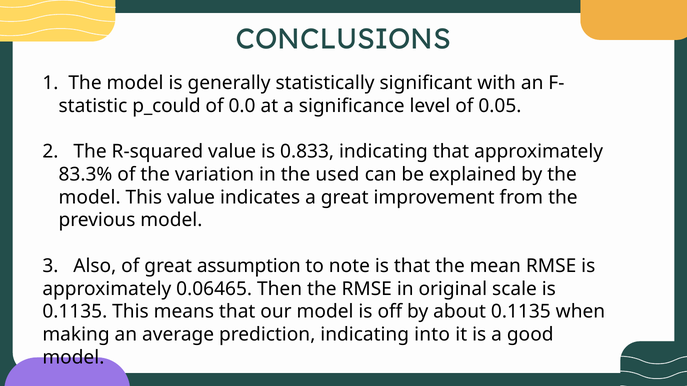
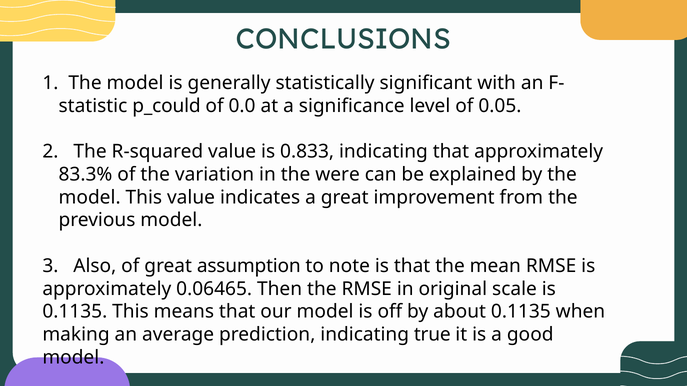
used: used -> were
into: into -> true
